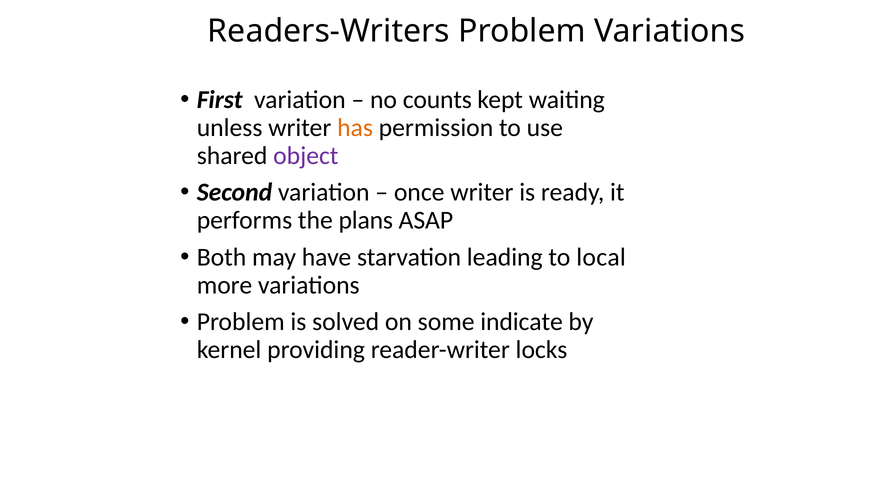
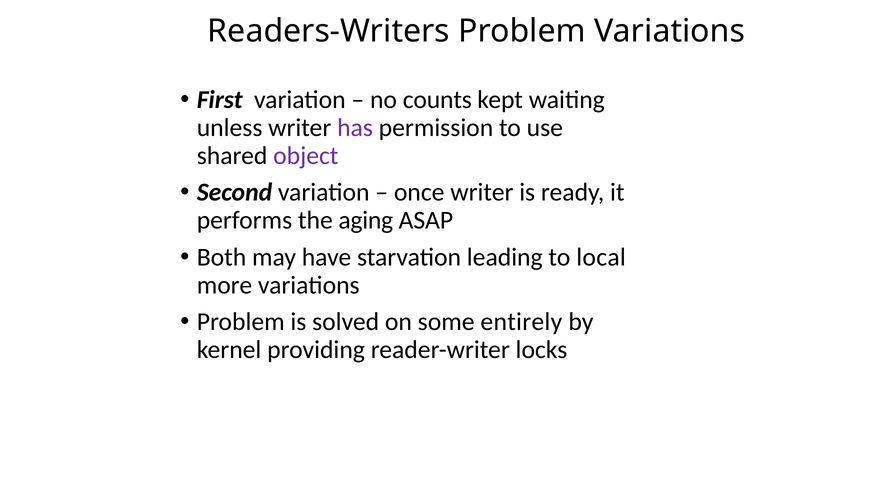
has colour: orange -> purple
plans: plans -> aging
indicate: indicate -> entirely
